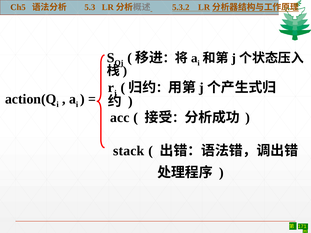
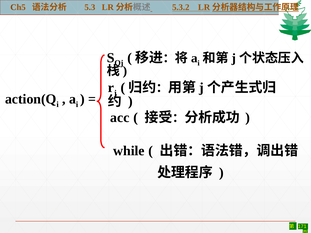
stack: stack -> while
